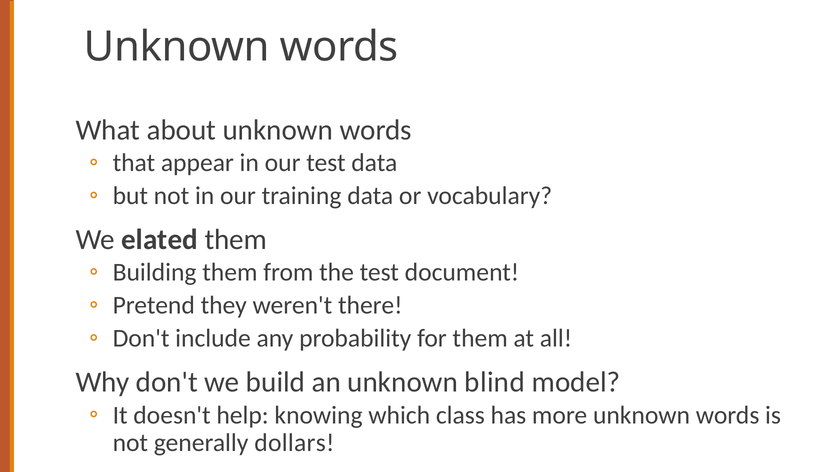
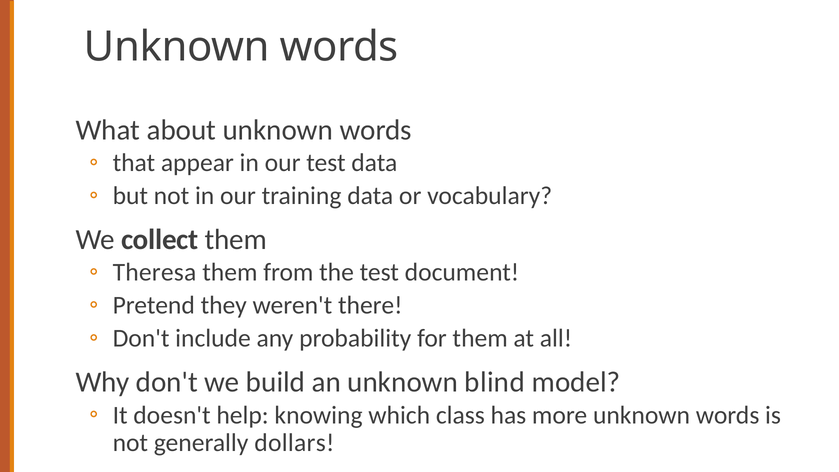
elated: elated -> collect
Building: Building -> Theresa
